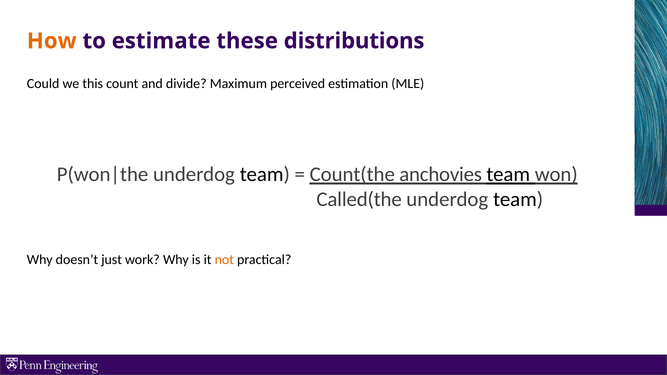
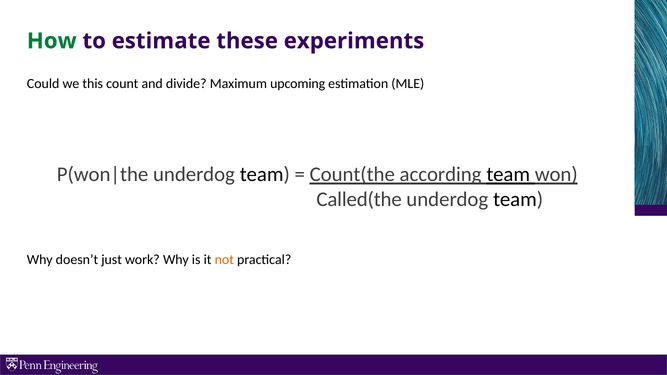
How colour: orange -> green
distributions: distributions -> experiments
perceived: perceived -> upcoming
anchovies: anchovies -> according
